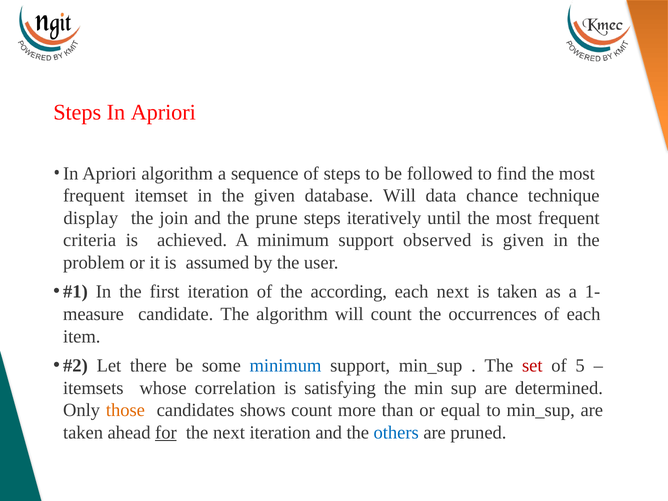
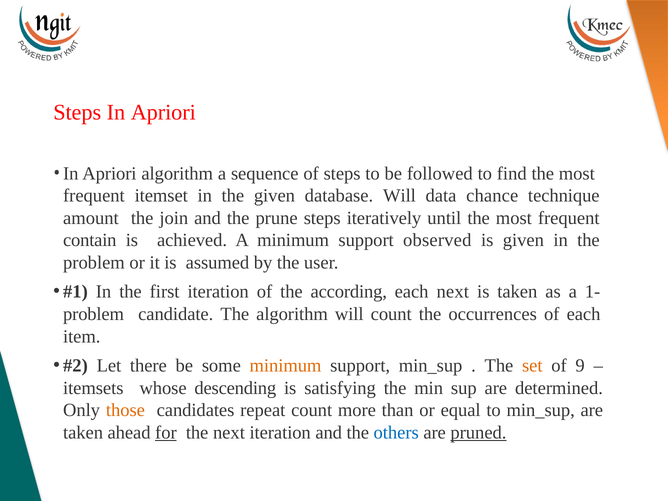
display: display -> amount
criteria: criteria -> contain
measure at (94, 314): measure -> problem
minimum at (286, 366) colour: blue -> orange
set colour: red -> orange
5: 5 -> 9
correlation: correlation -> descending
shows: shows -> repeat
pruned underline: none -> present
